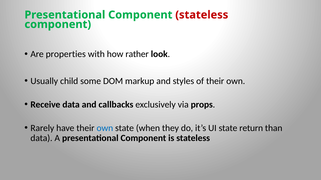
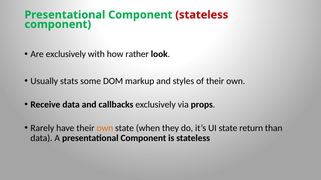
Are properties: properties -> exclusively
child: child -> stats
own at (105, 128) colour: blue -> orange
